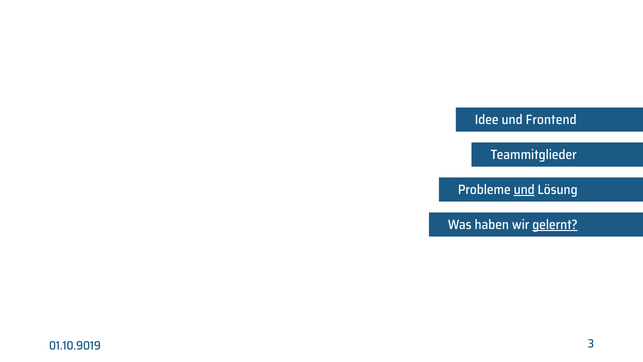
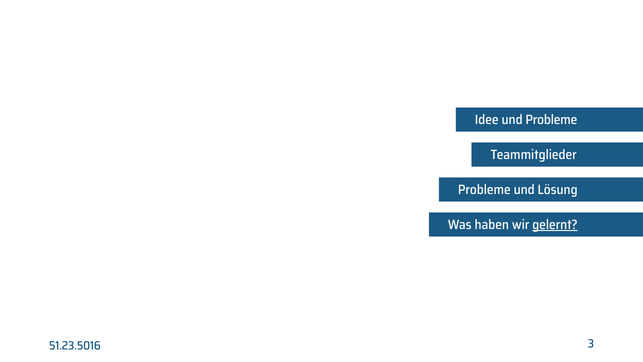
und Frontend: Frontend -> Probleme
und at (524, 189) underline: present -> none
01.10.9019: 01.10.9019 -> 51.23.5016
